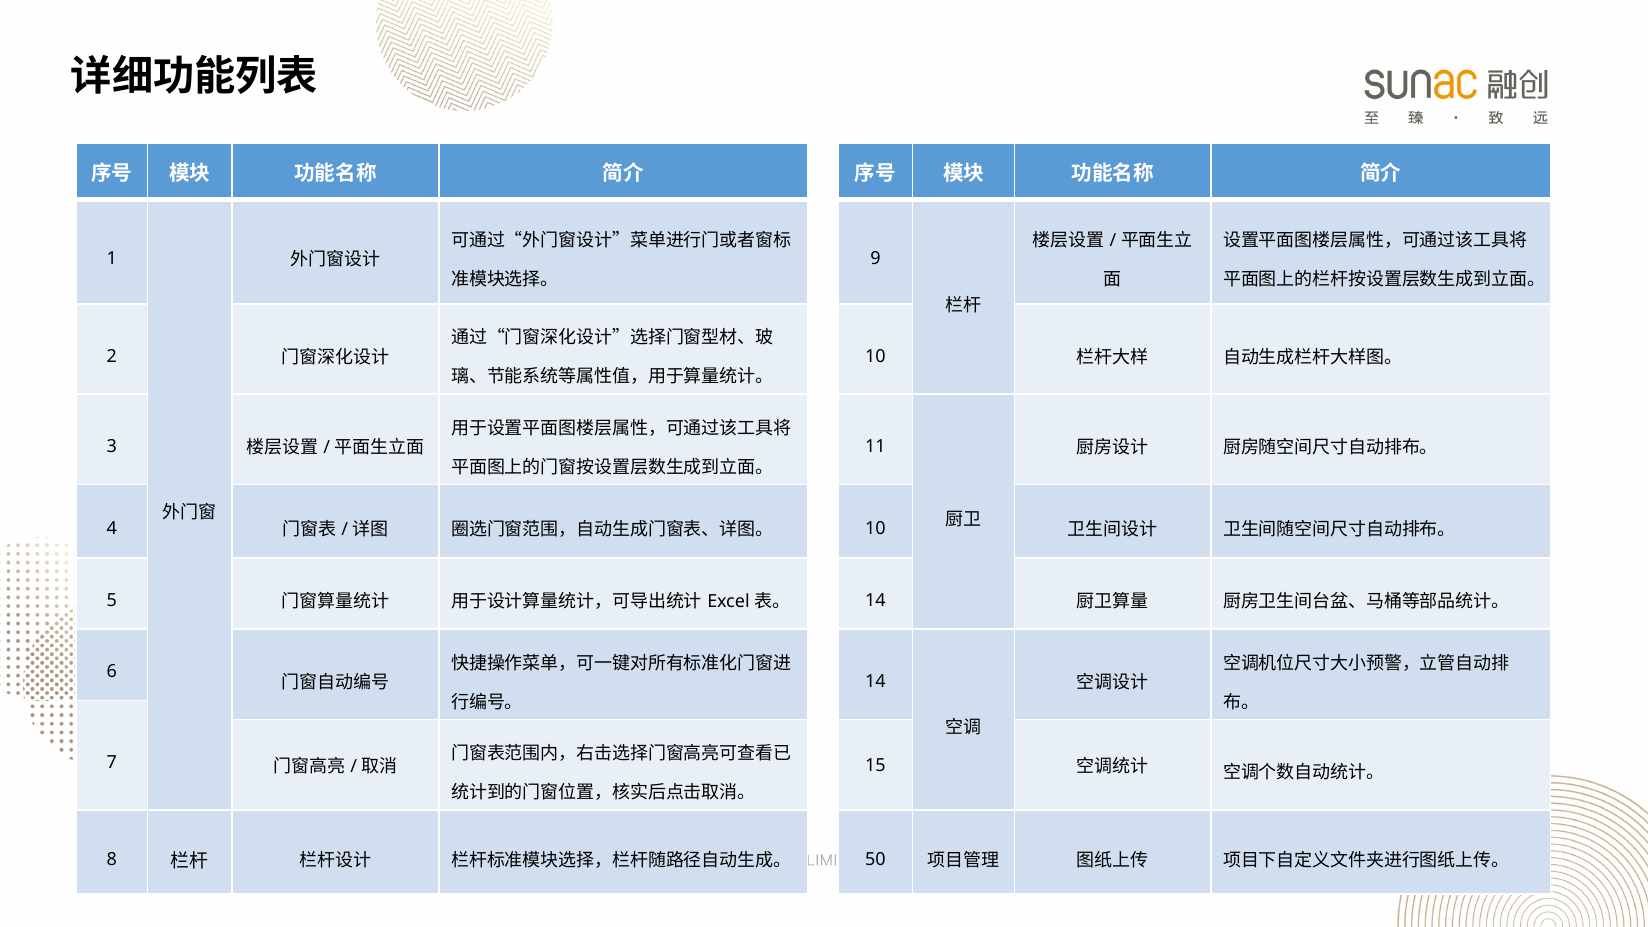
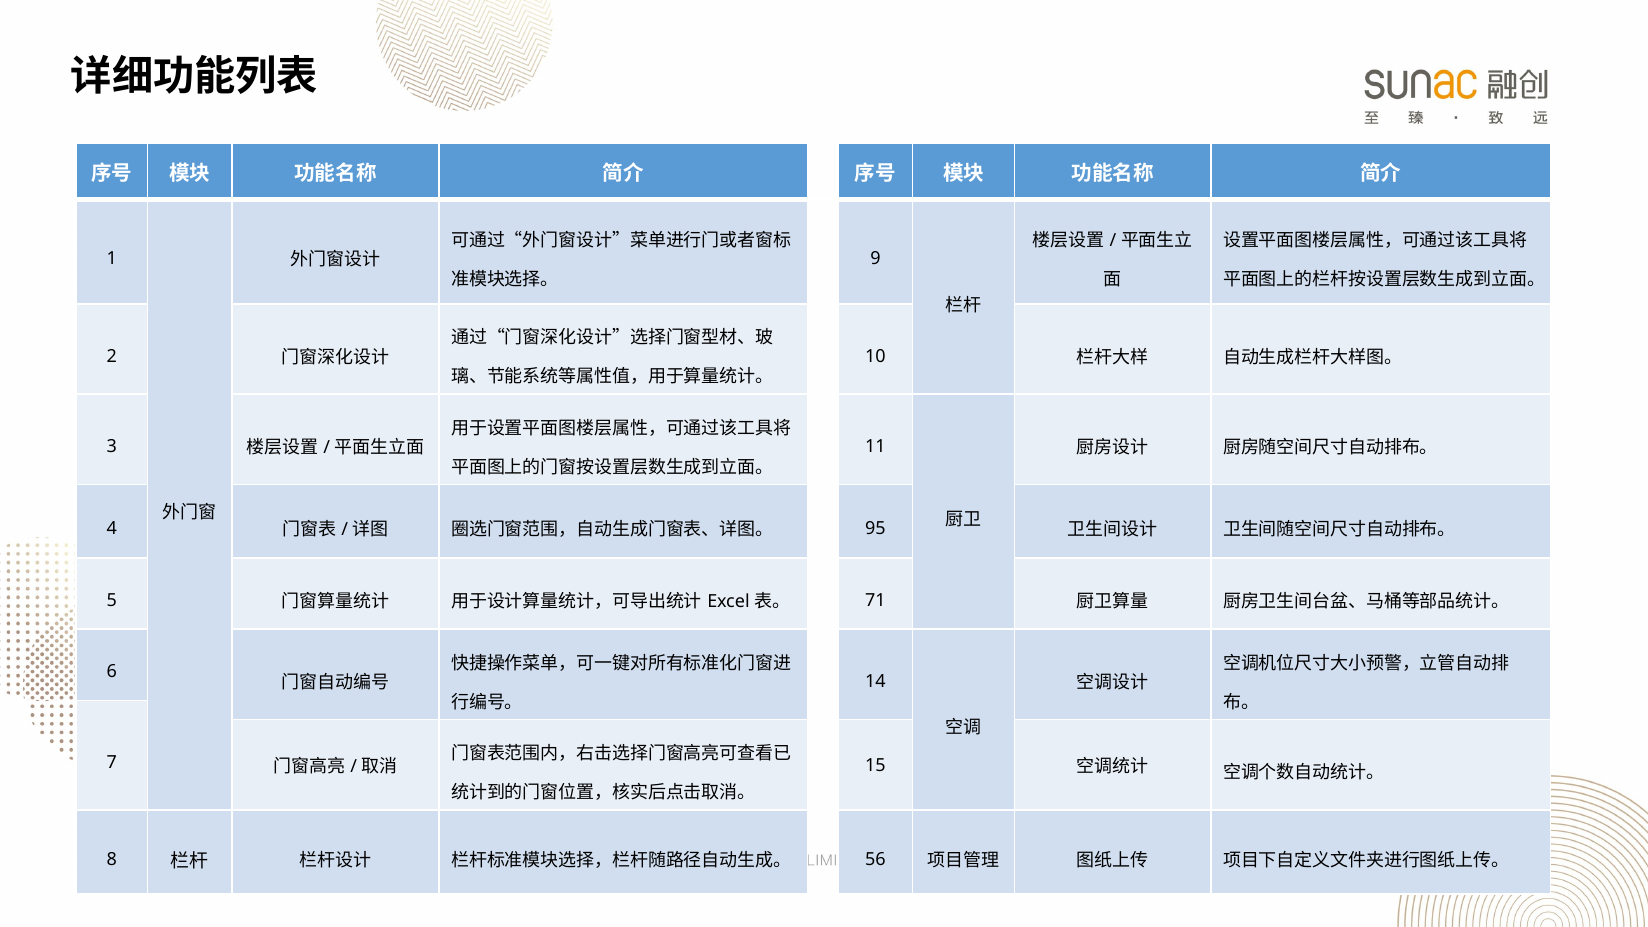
10 at (875, 528): 10 -> 95
14 at (875, 601): 14 -> 71
50: 50 -> 56
